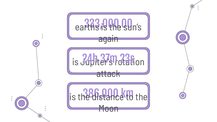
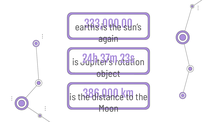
attack: attack -> object
